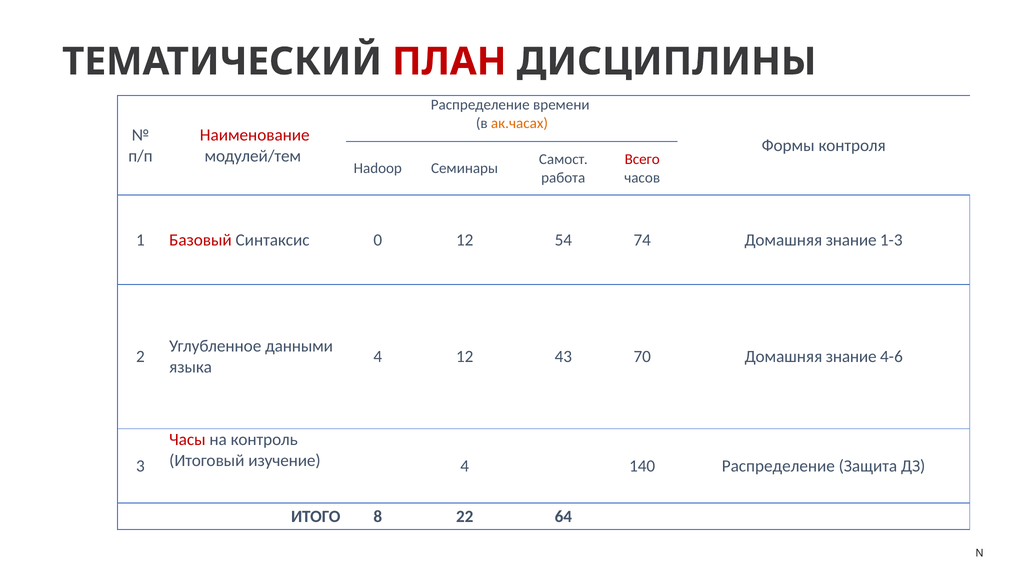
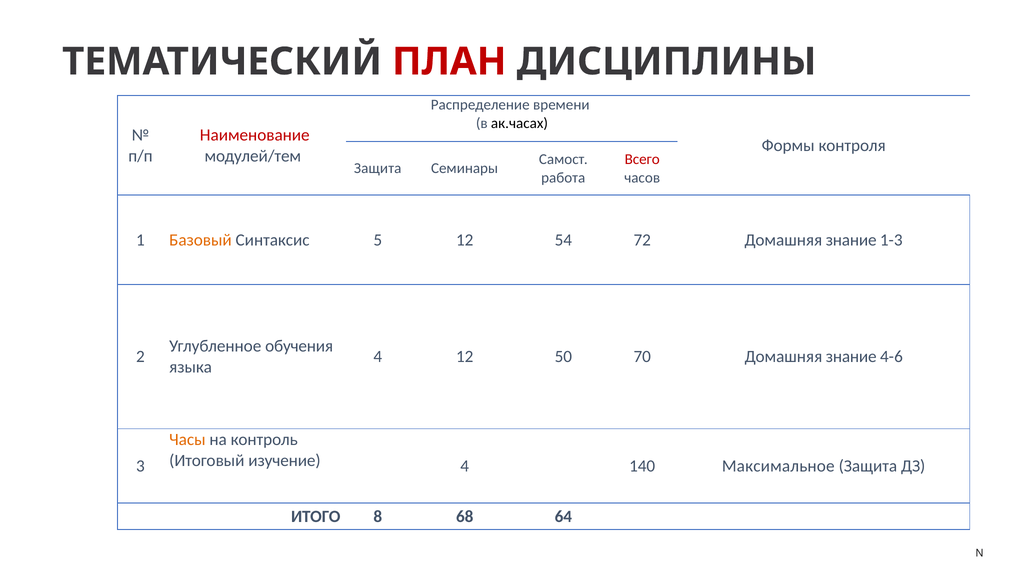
ак.часах colour: orange -> black
Hadoop at (378, 169): Hadoop -> Защита
Базовый colour: red -> orange
0: 0 -> 5
74: 74 -> 72
данными: данными -> обучения
43: 43 -> 50
Часы colour: red -> orange
140 Распределение: Распределение -> Максимальное
22: 22 -> 68
